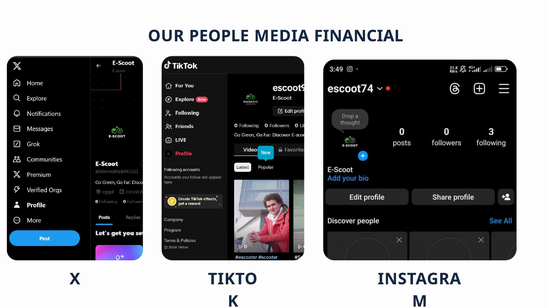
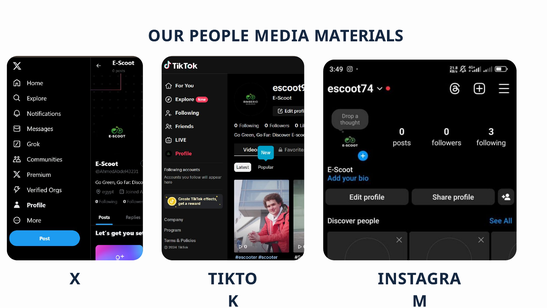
FINANCIAL: FINANCIAL -> MATERIALS
